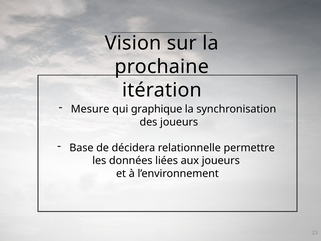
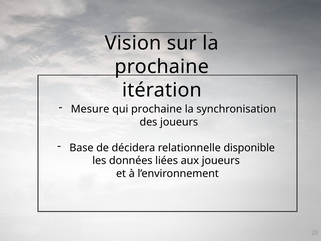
qui graphique: graphique -> prochaine
permettre: permettre -> disponible
